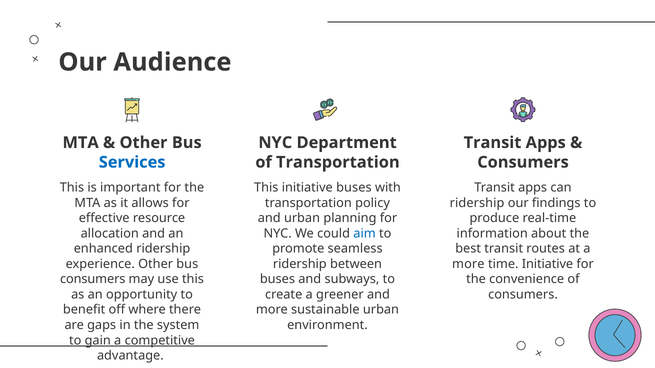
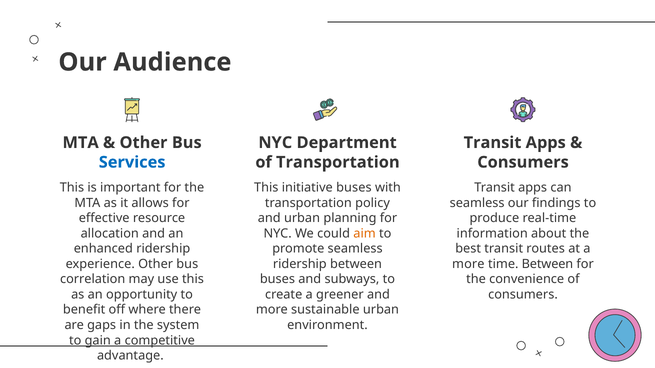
ridership at (477, 203): ridership -> seamless
aim colour: blue -> orange
time Initiative: Initiative -> Between
consumers at (93, 280): consumers -> correlation
